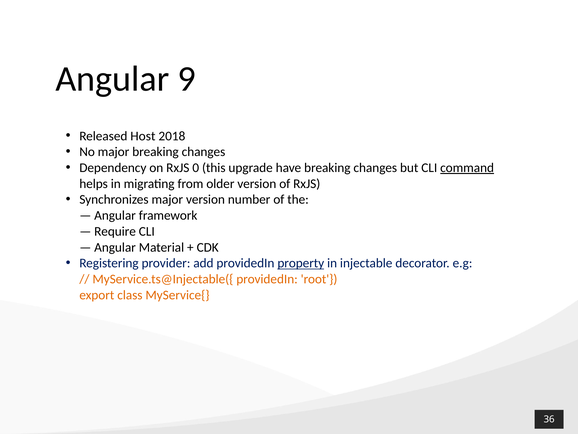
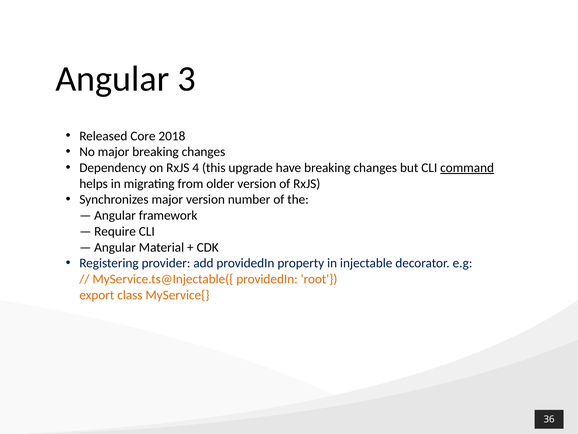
9: 9 -> 3
Host: Host -> Core
0: 0 -> 4
property underline: present -> none
